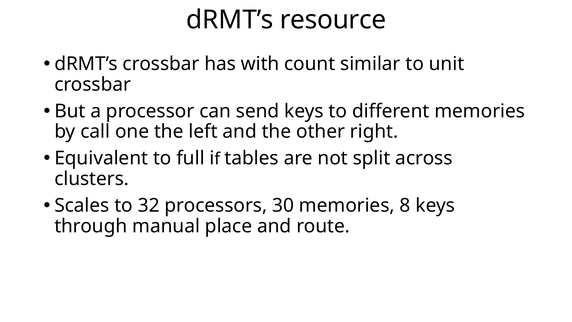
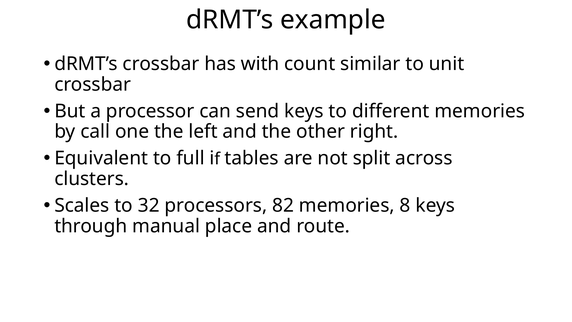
resource: resource -> example
30: 30 -> 82
